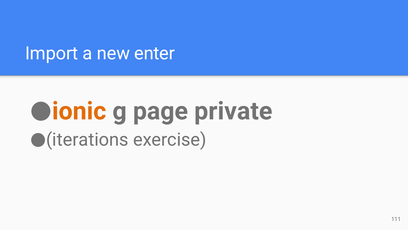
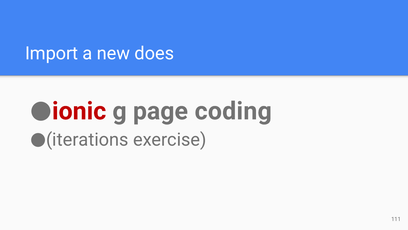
enter: enter -> does
ionic colour: orange -> red
private: private -> coding
